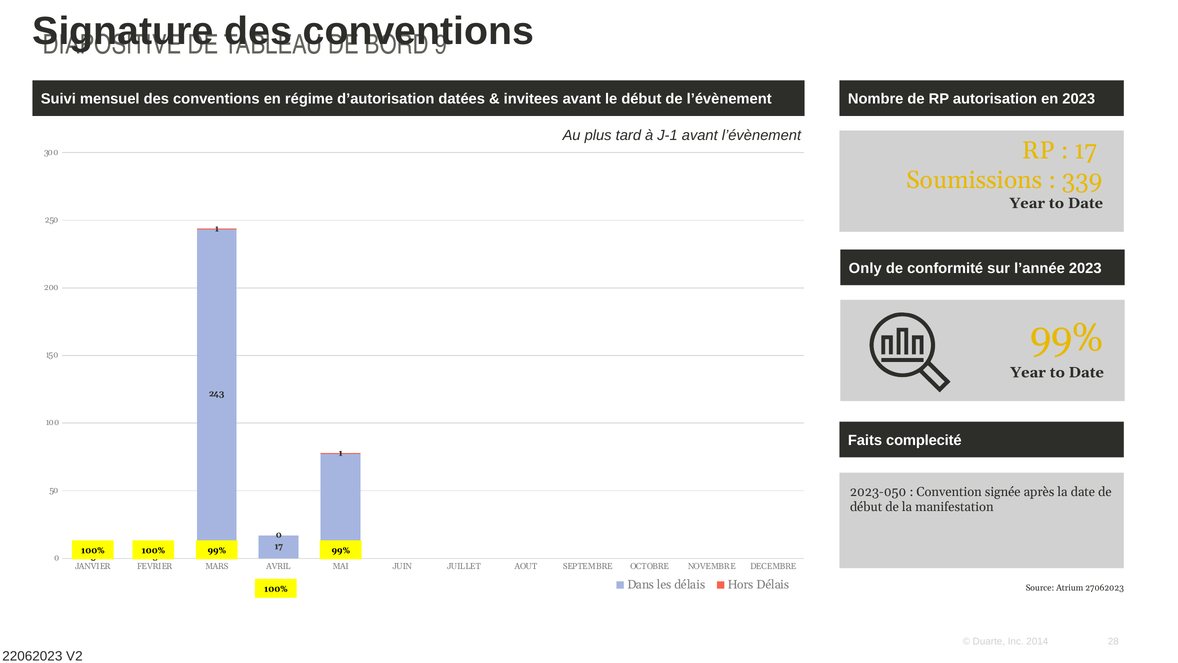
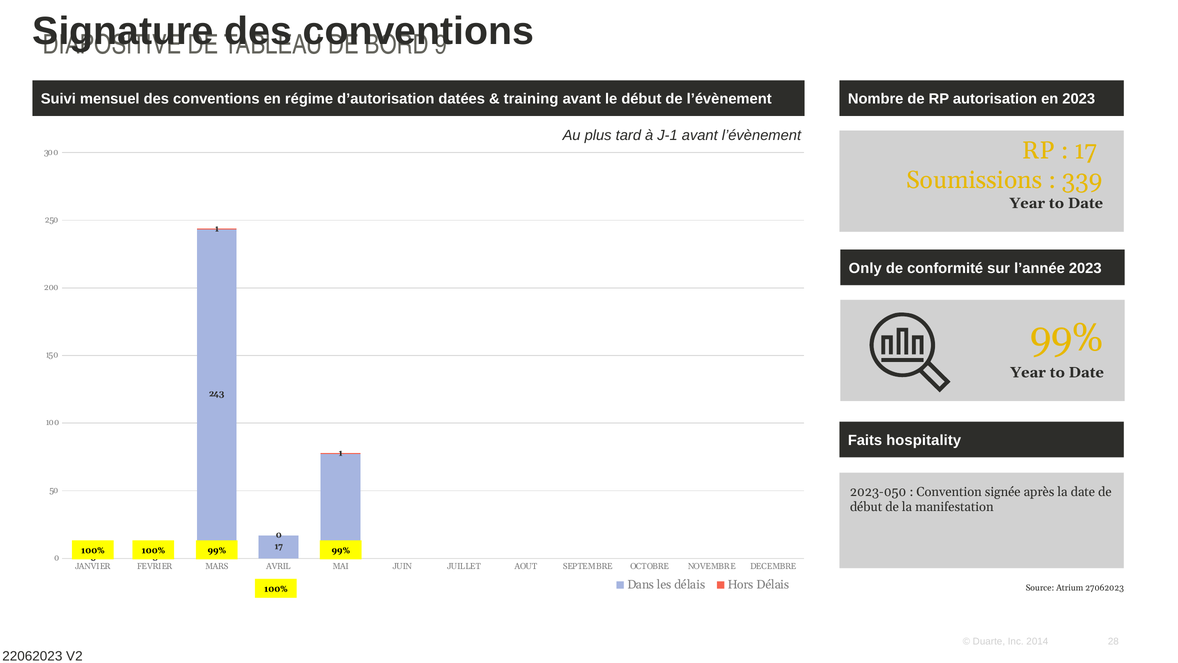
invitees: invitees -> training
complecité: complecité -> hospitality
